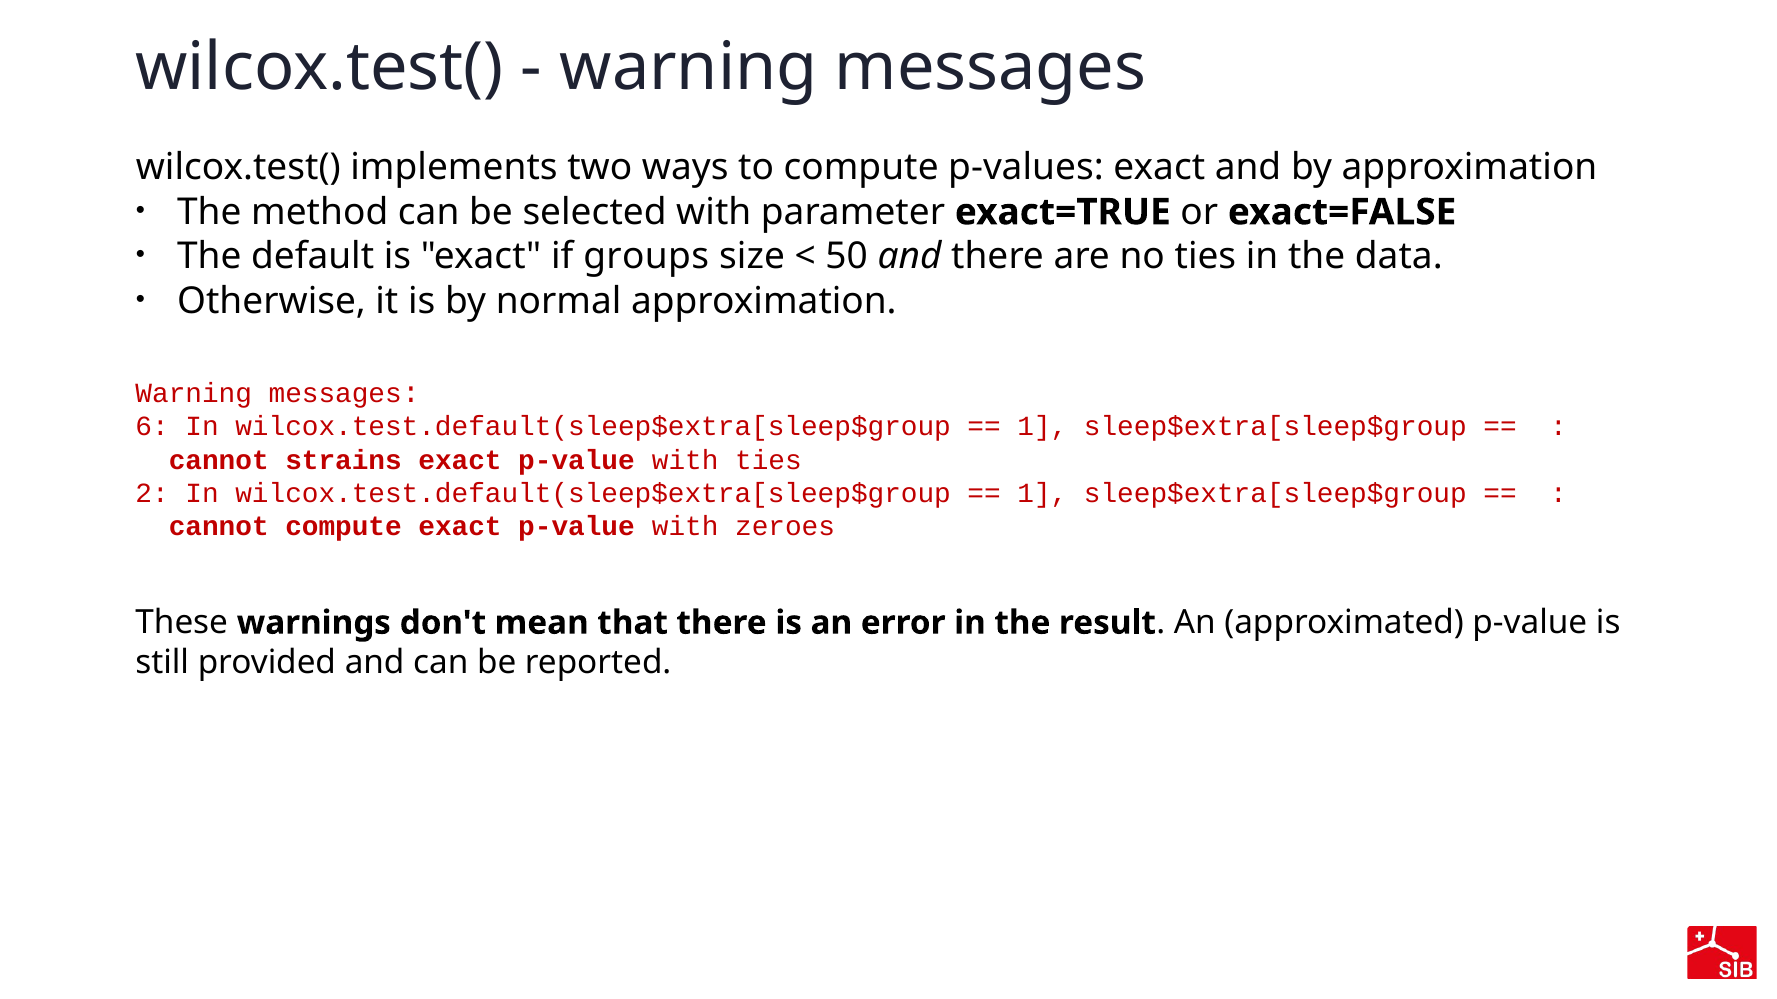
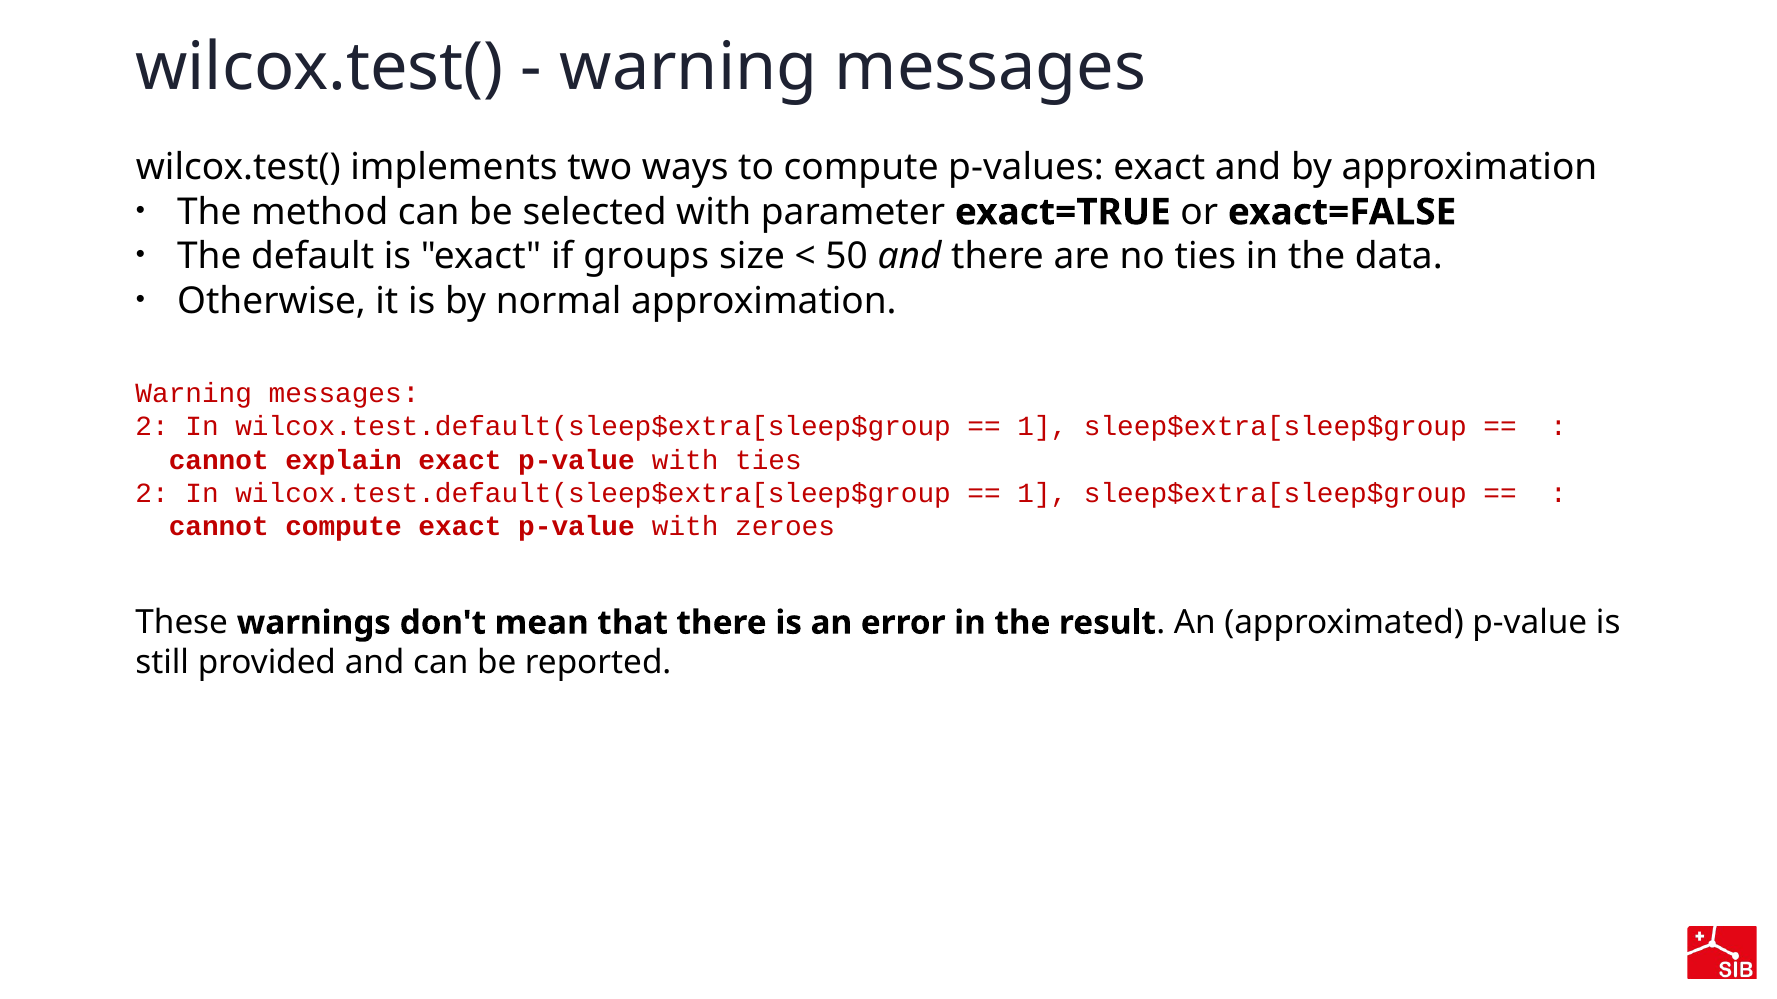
6 at (152, 427): 6 -> 2
strains: strains -> explain
